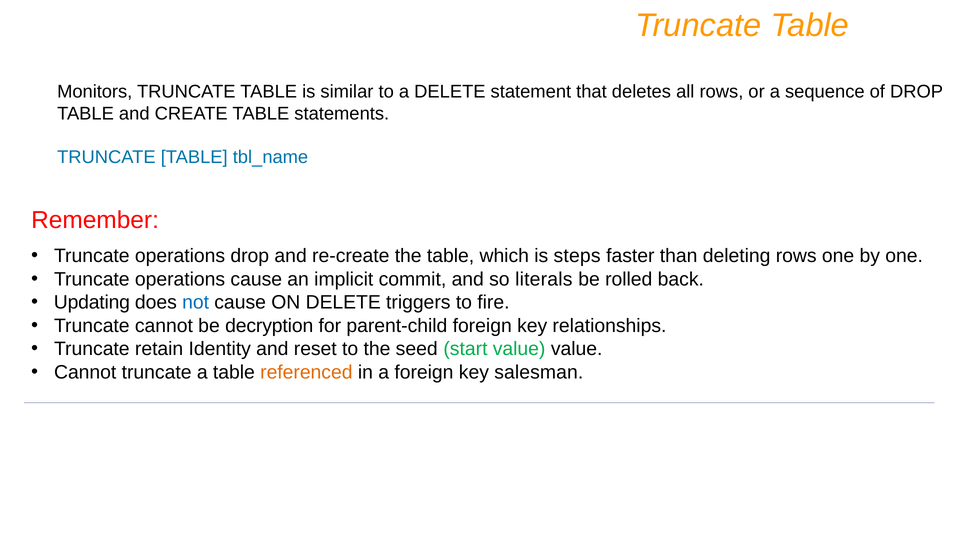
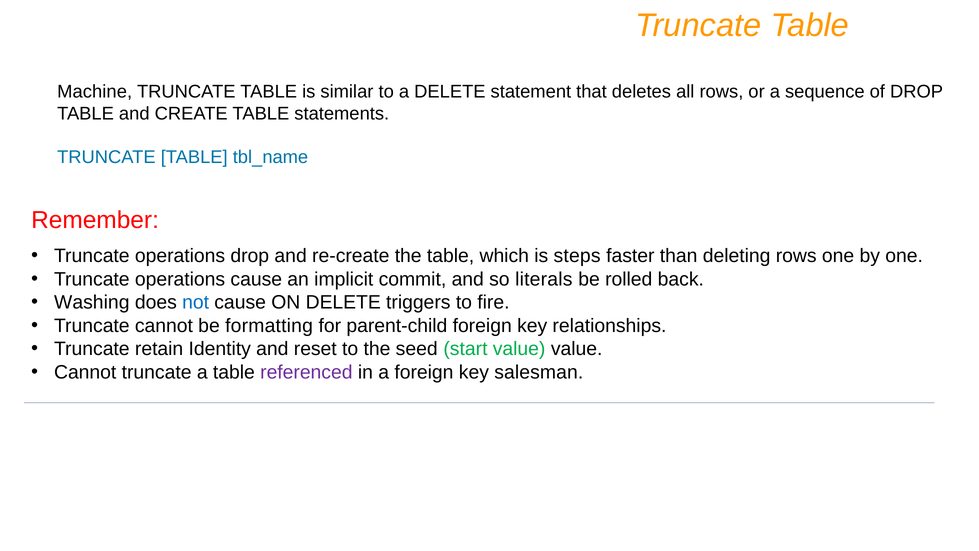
Monitors: Monitors -> Machine
Updating: Updating -> Washing
decryption: decryption -> formatting
referenced colour: orange -> purple
